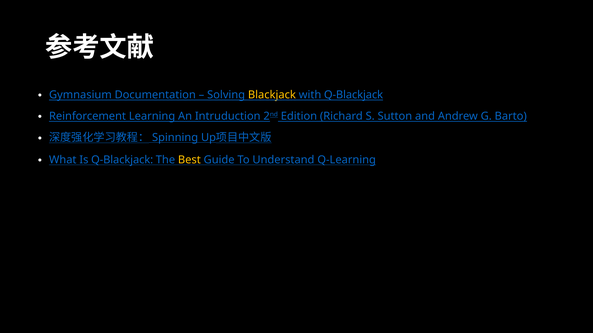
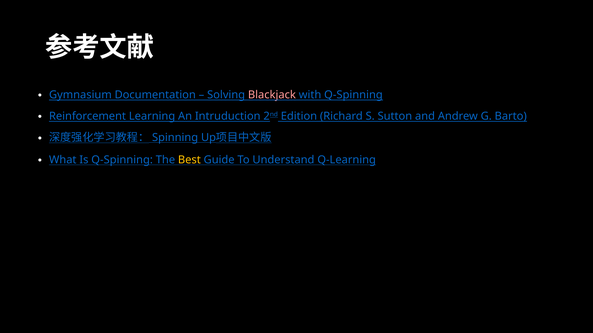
Blackjack colour: yellow -> pink
with Q-Blackjack: Q-Blackjack -> Q-Spinning
Is Q-Blackjack: Q-Blackjack -> Q-Spinning
